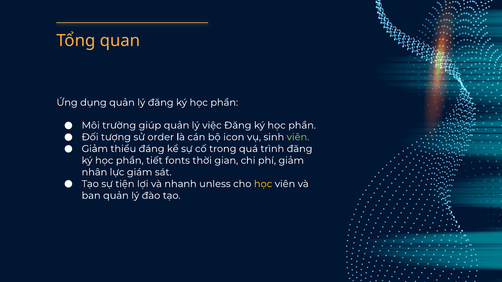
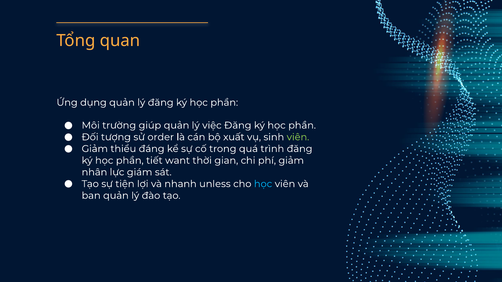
icon: icon -> xuất
fonts: fonts -> want
học at (263, 184) colour: yellow -> light blue
